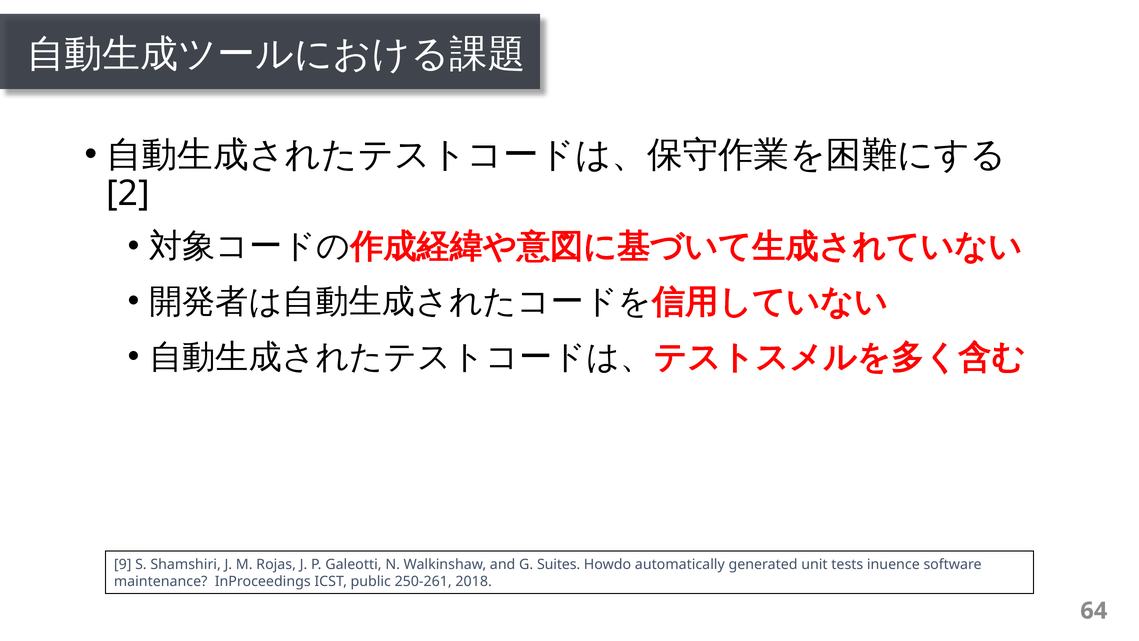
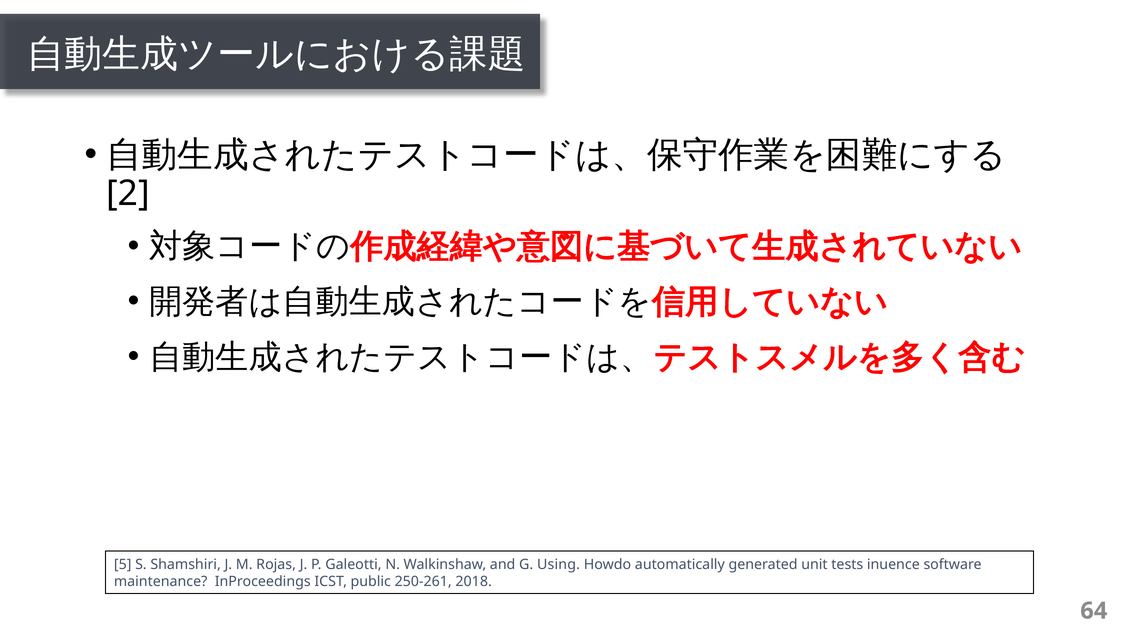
9: 9 -> 5
Suites: Suites -> Using
